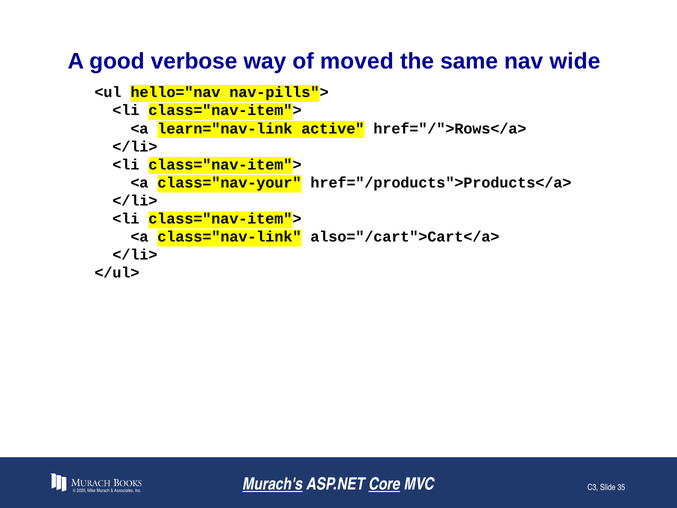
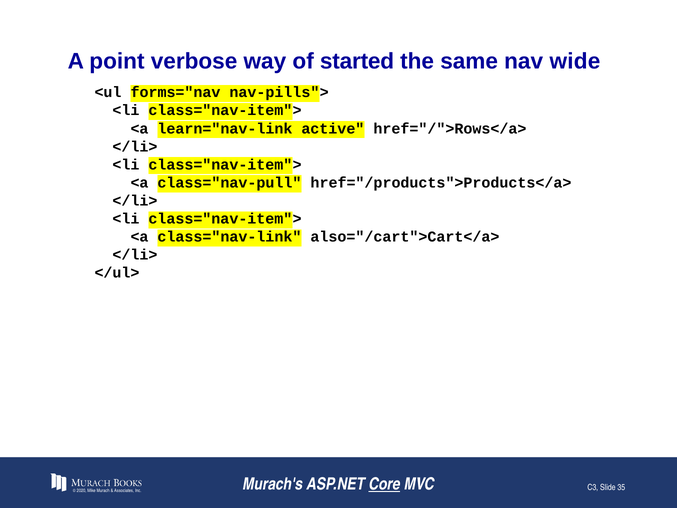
good: good -> point
moved: moved -> started
hello="nav: hello="nav -> forms="nav
class="nav-your: class="nav-your -> class="nav-pull
Murach's underline: present -> none
